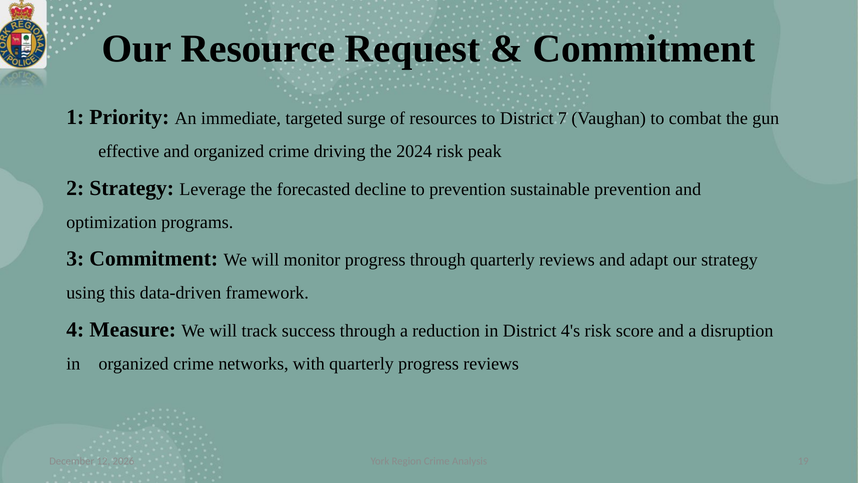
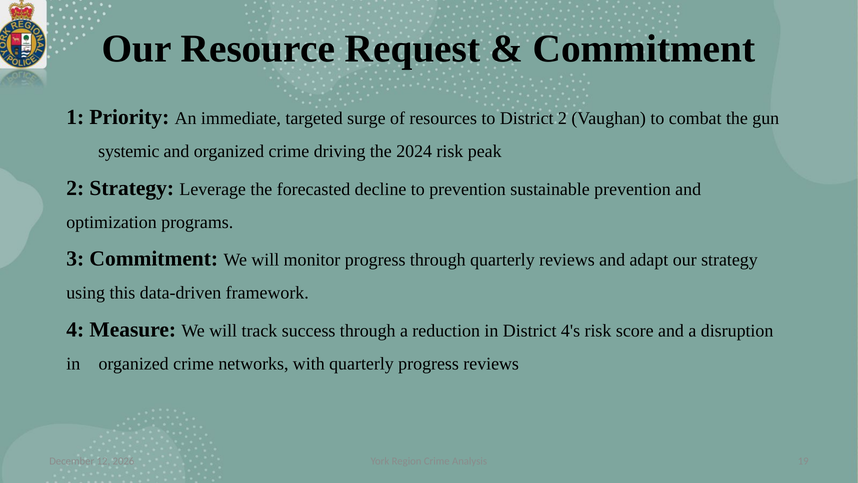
District 7: 7 -> 2
effective: effective -> systemic
